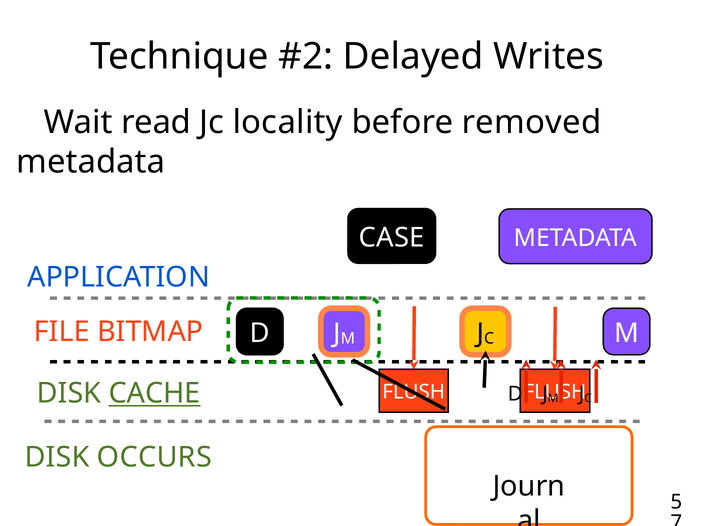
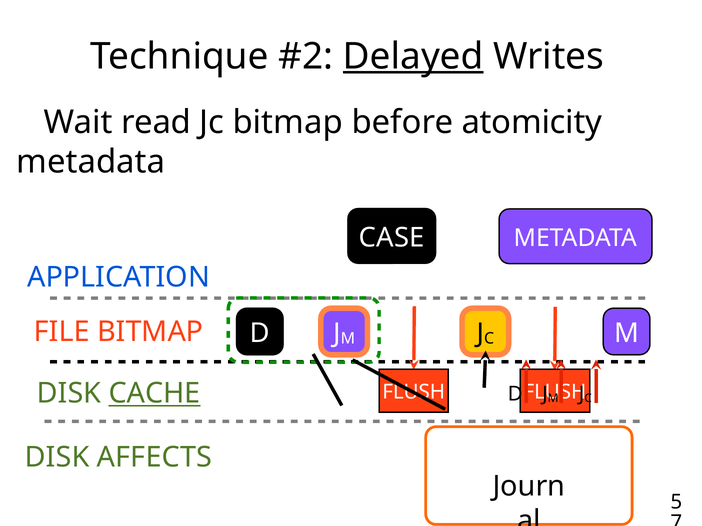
Delayed underline: none -> present
Jc locality: locality -> bitmap
removed: removed -> atomicity
OCCURS: OCCURS -> AFFECTS
